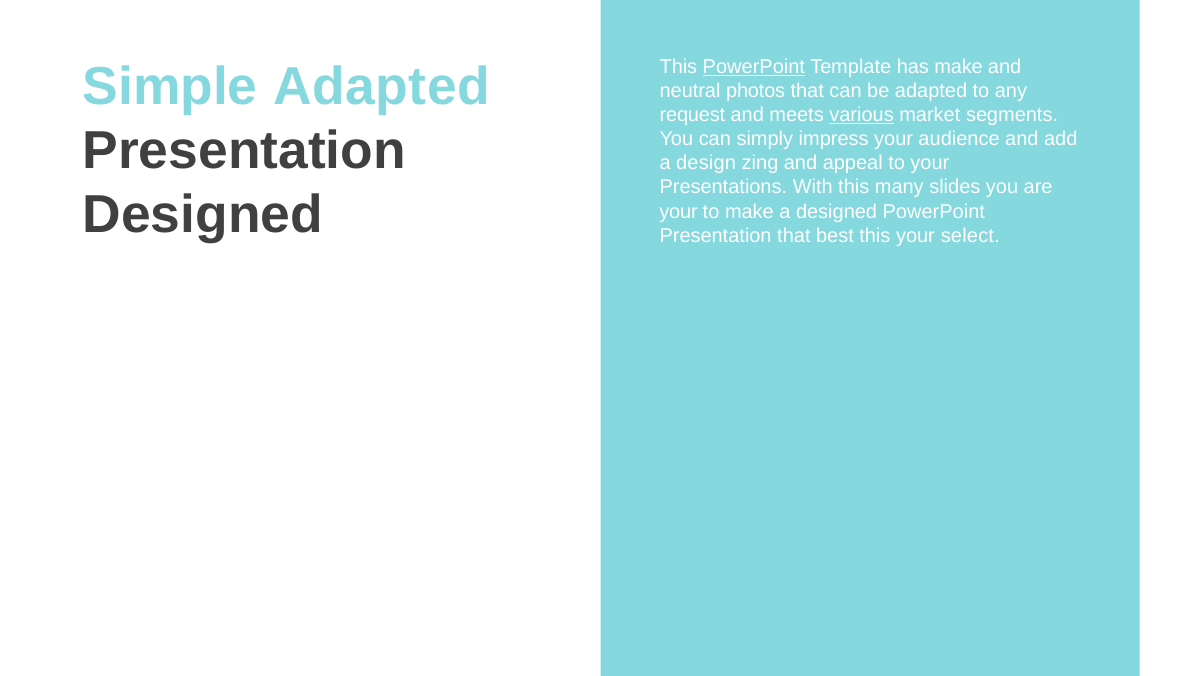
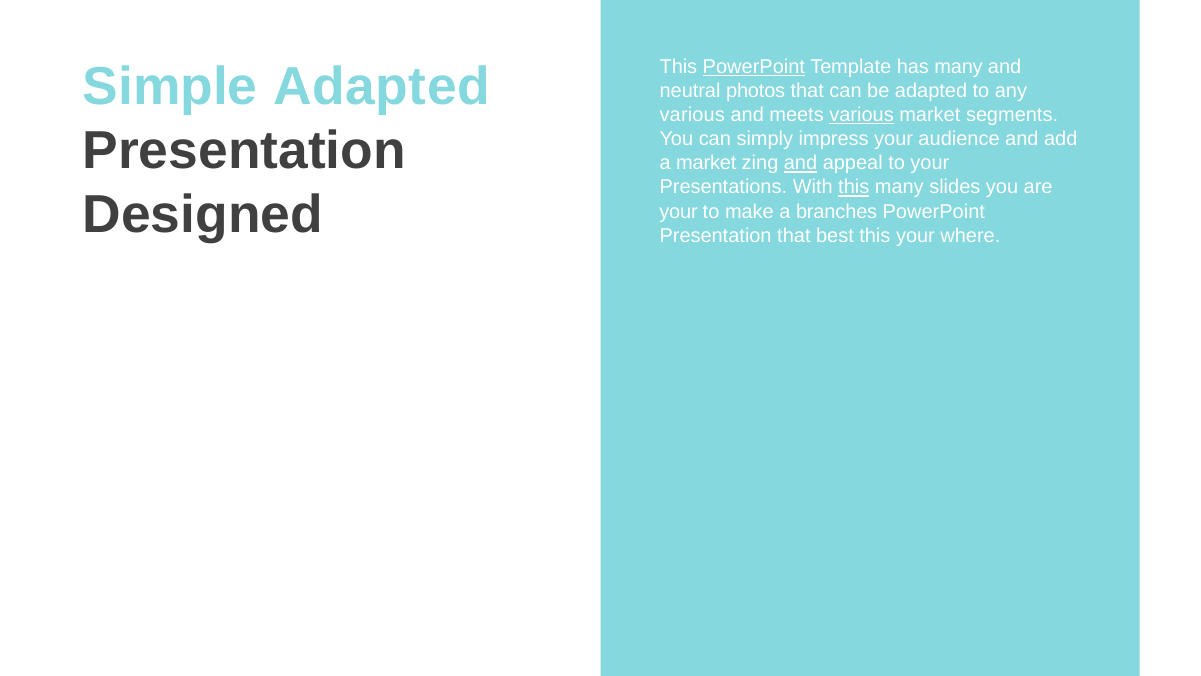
has make: make -> many
request at (692, 115): request -> various
a design: design -> market
and at (801, 163) underline: none -> present
this at (854, 187) underline: none -> present
a designed: designed -> branches
select: select -> where
